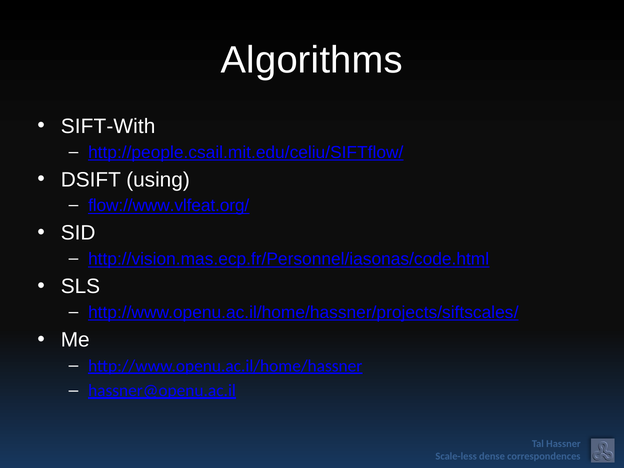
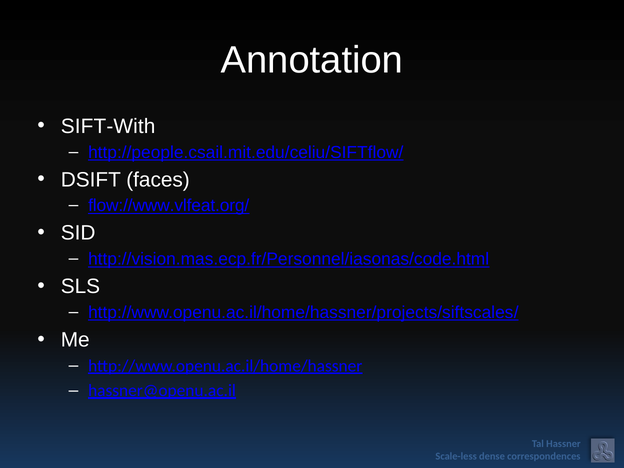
Algorithms: Algorithms -> Annotation
using: using -> faces
